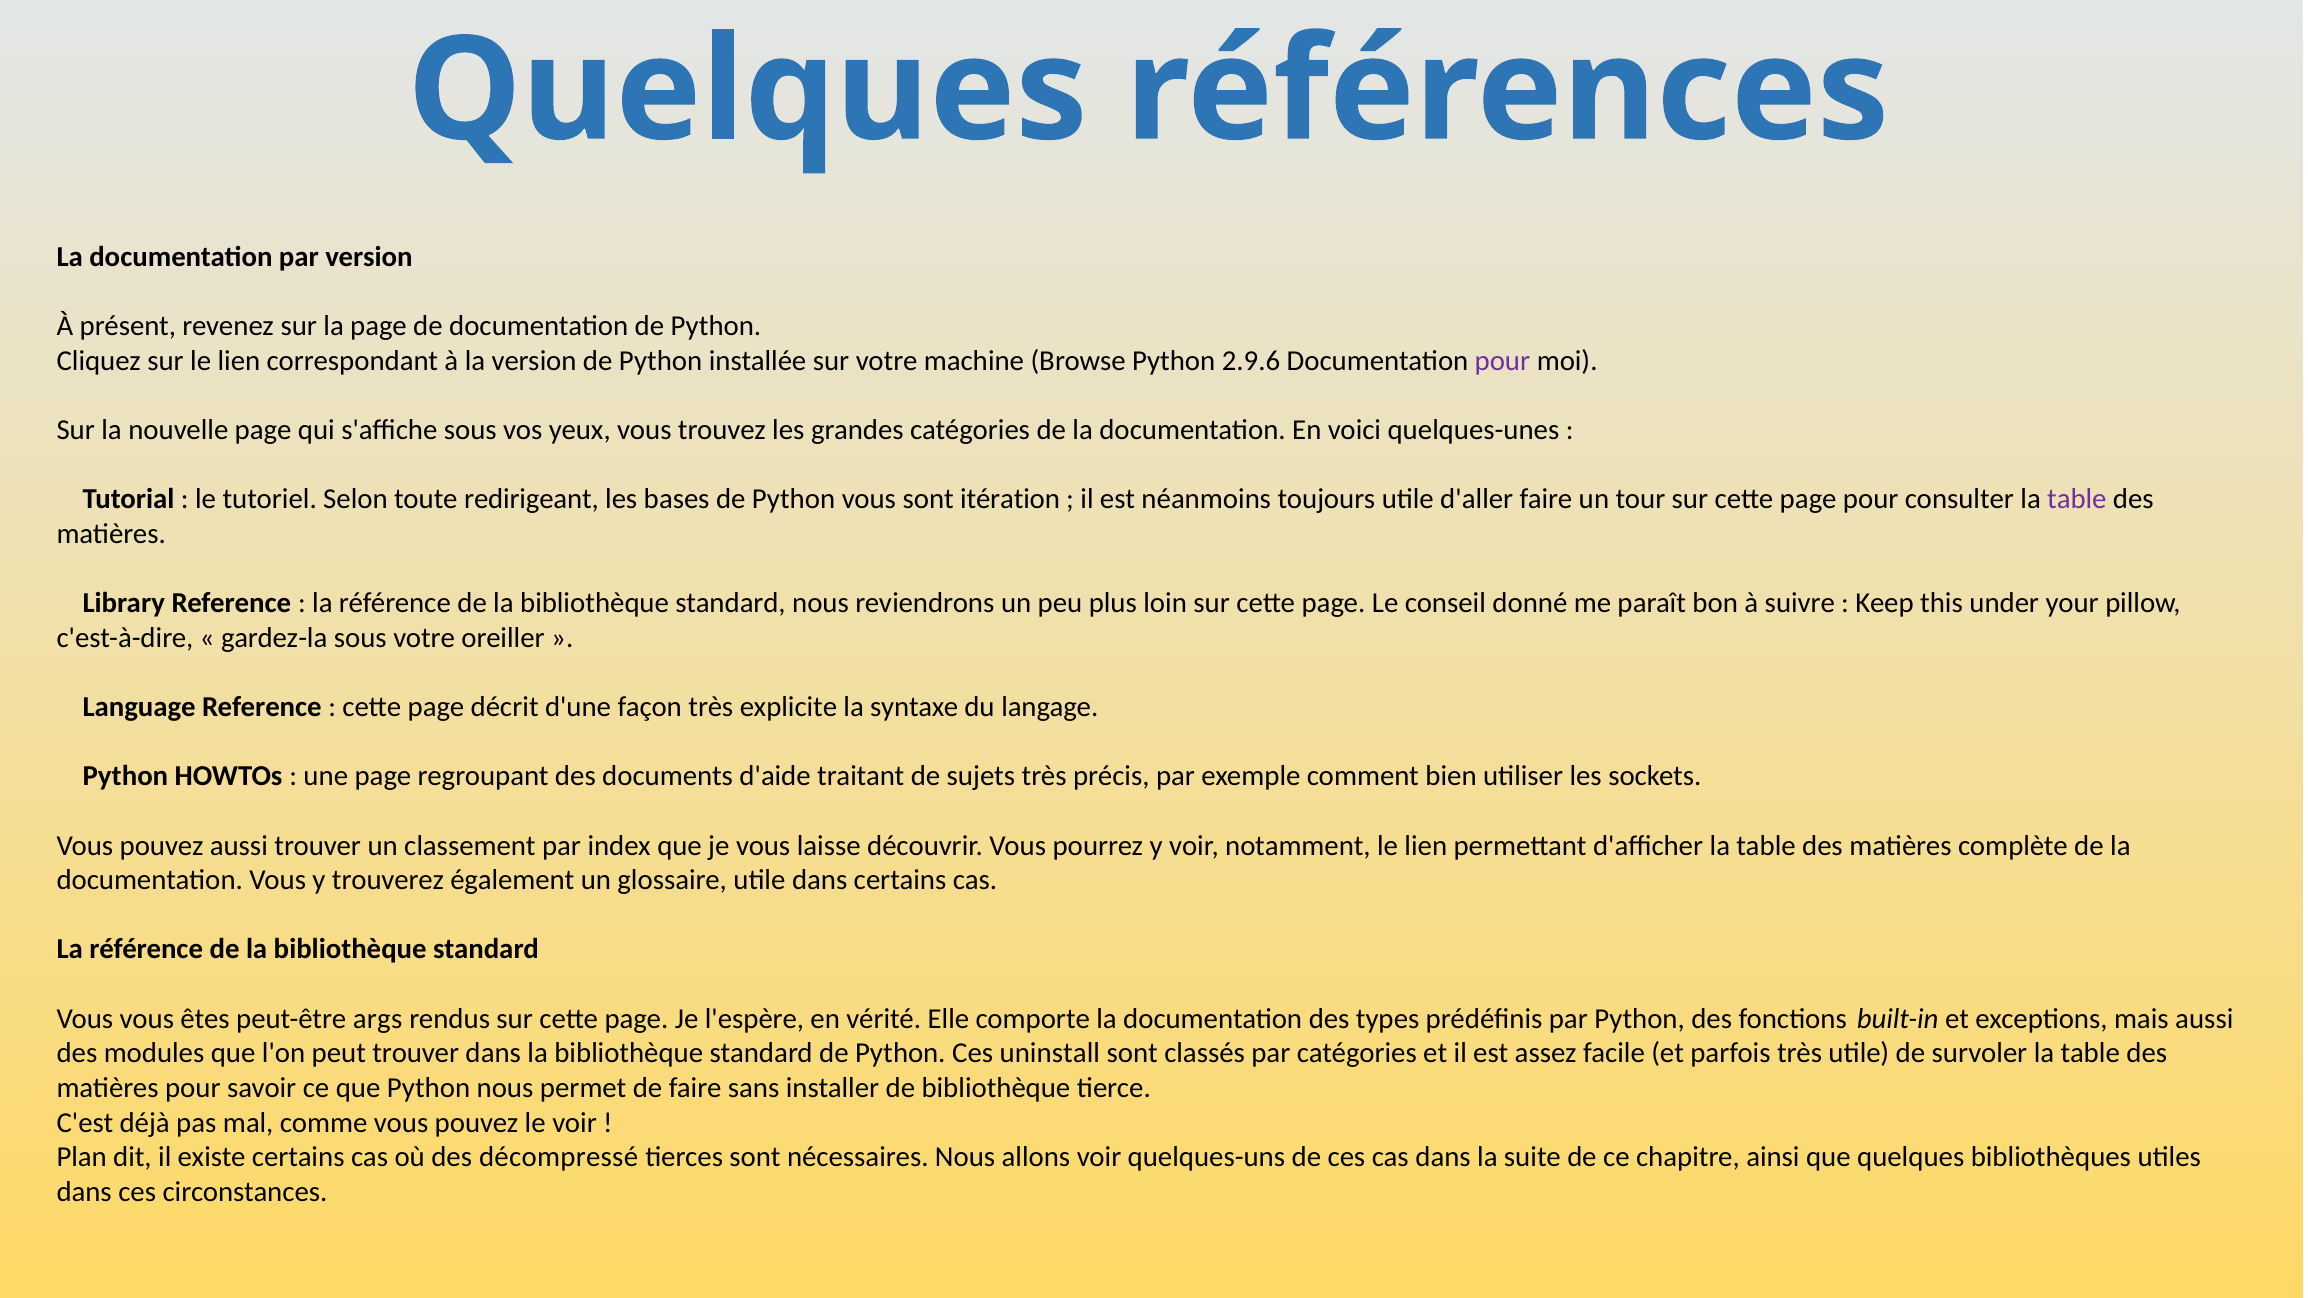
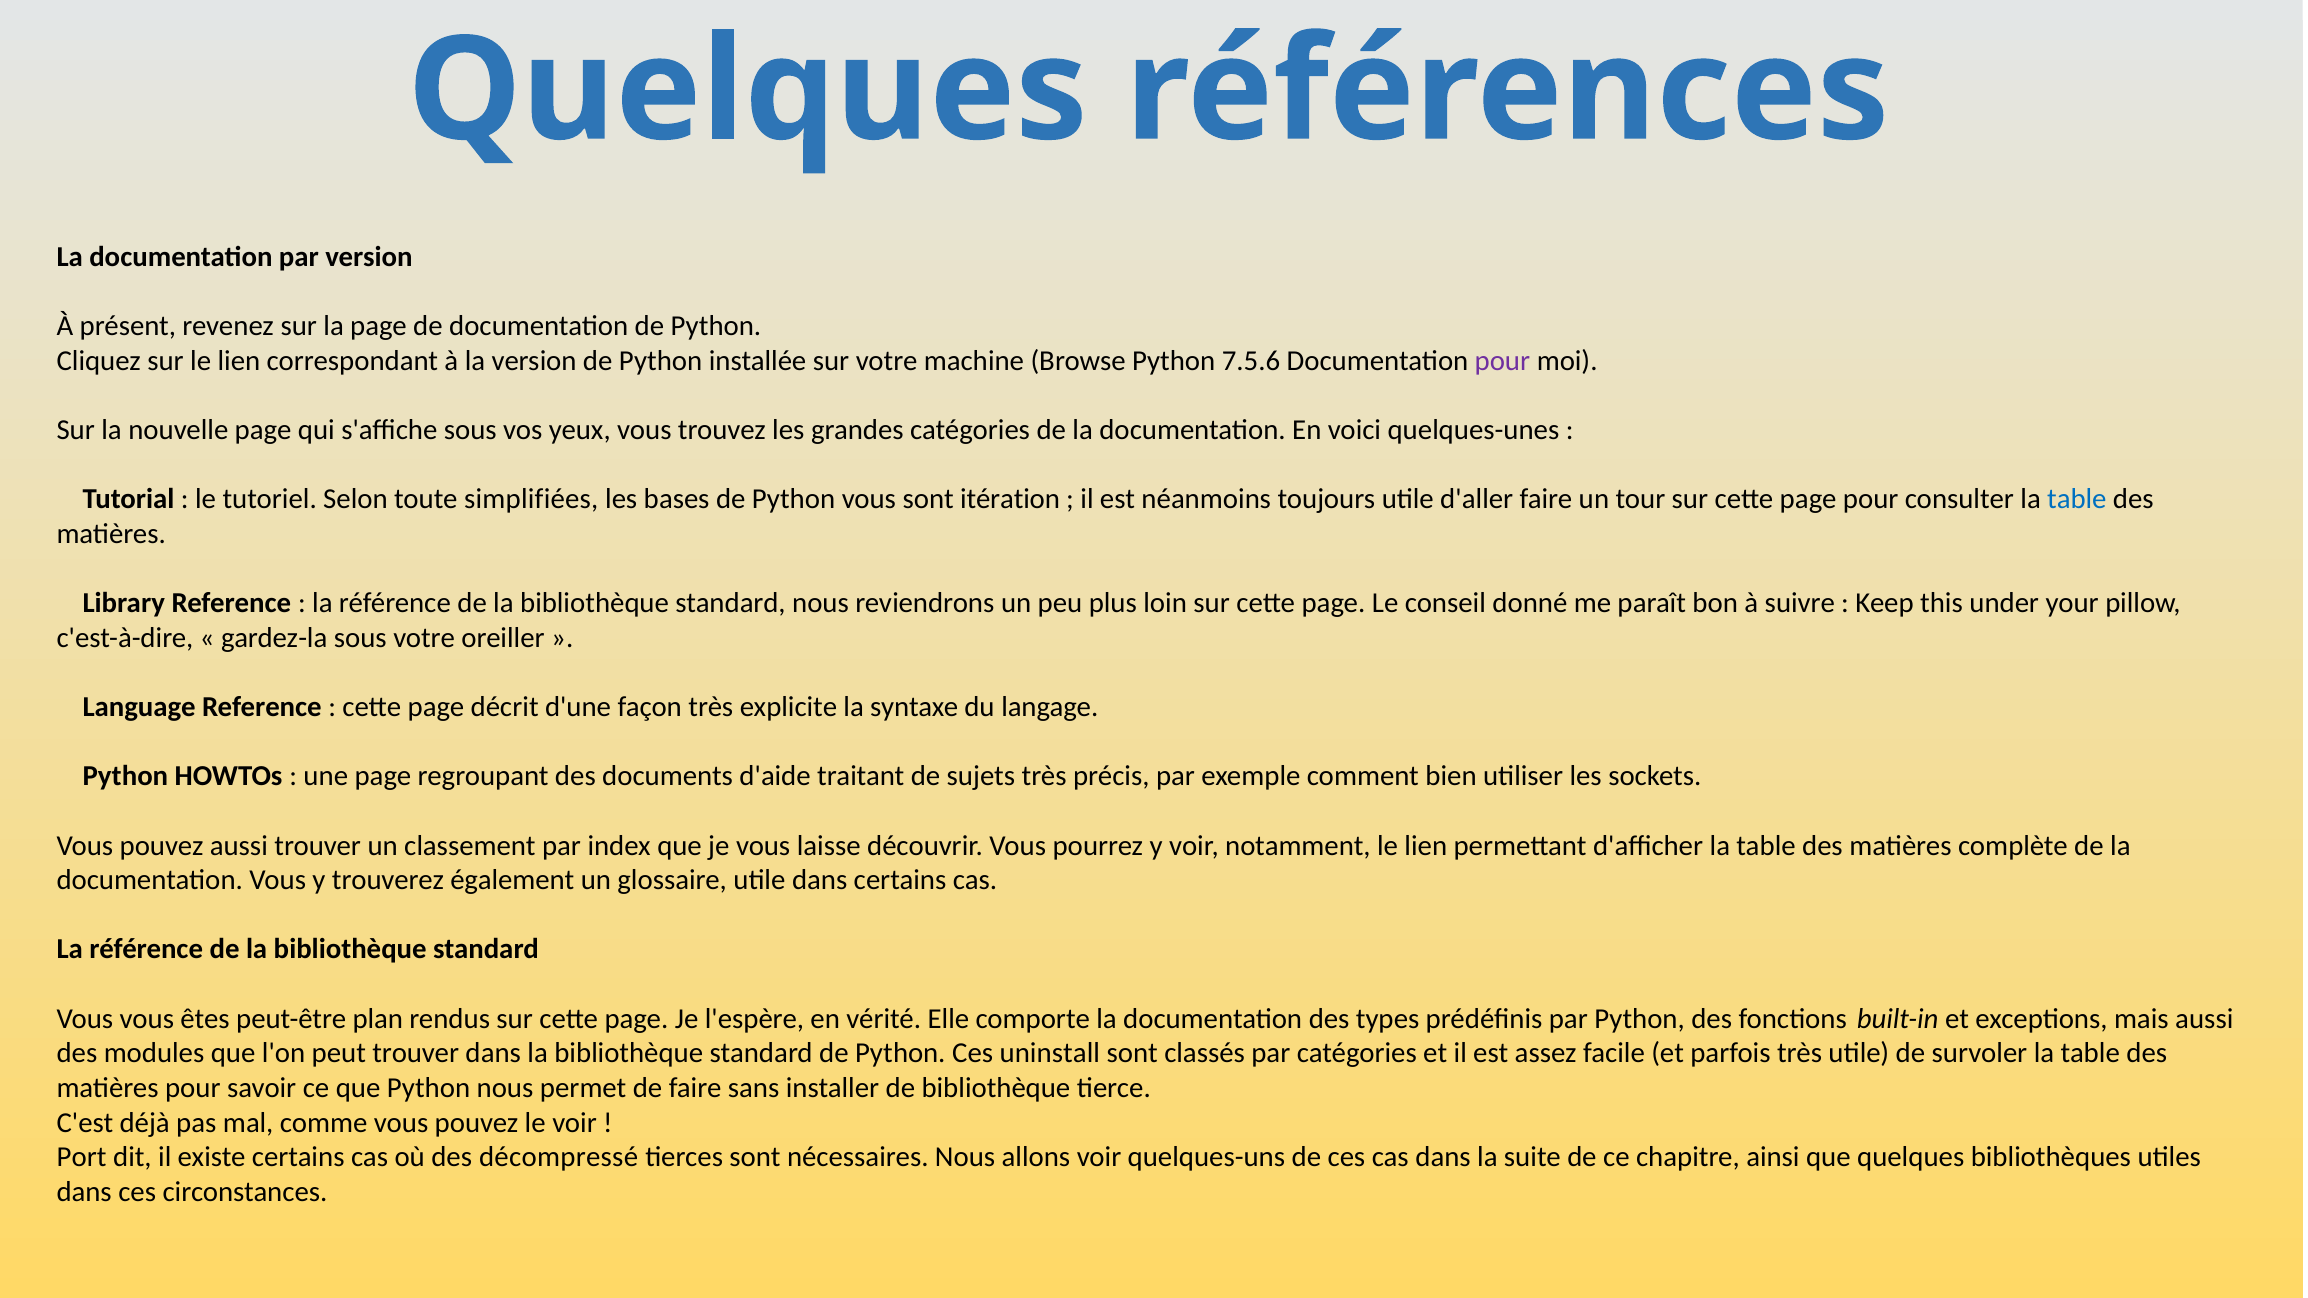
2.9.6: 2.9.6 -> 7.5.6
redirigeant: redirigeant -> simplifiées
table at (2077, 500) colour: purple -> blue
args: args -> plan
Plan: Plan -> Port
